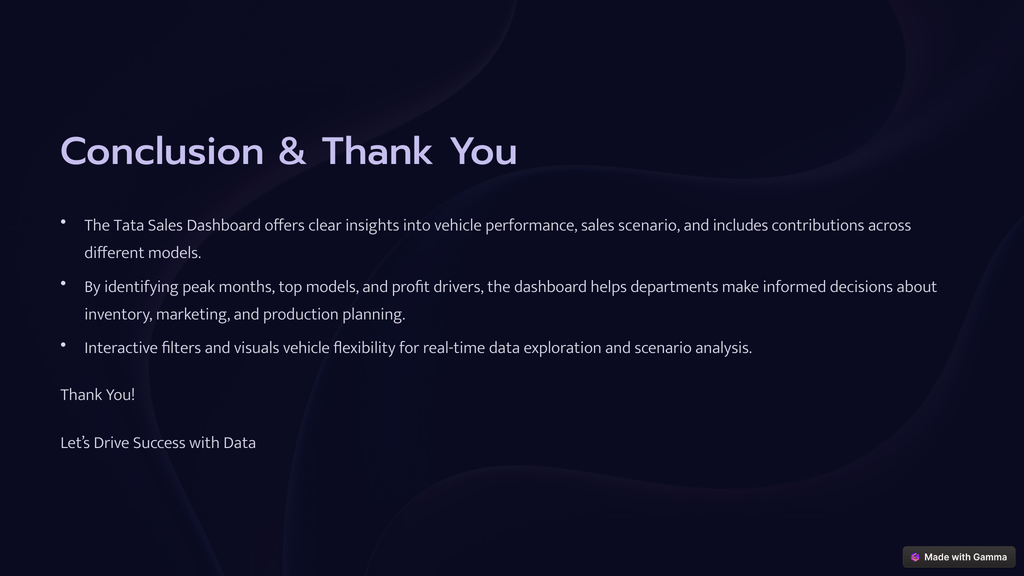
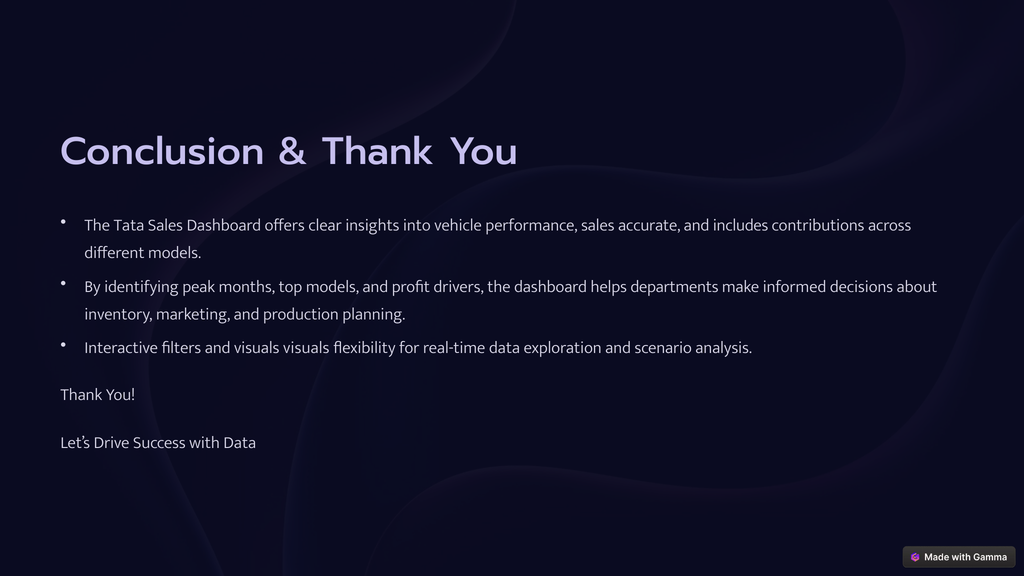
sales scenario: scenario -> accurate
visuals vehicle: vehicle -> visuals
